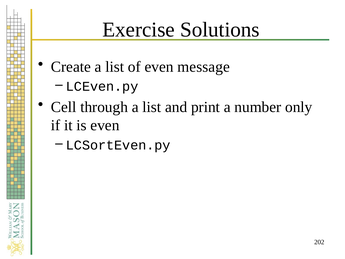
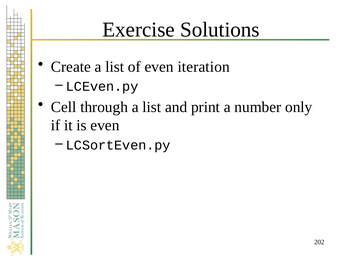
message: message -> iteration
